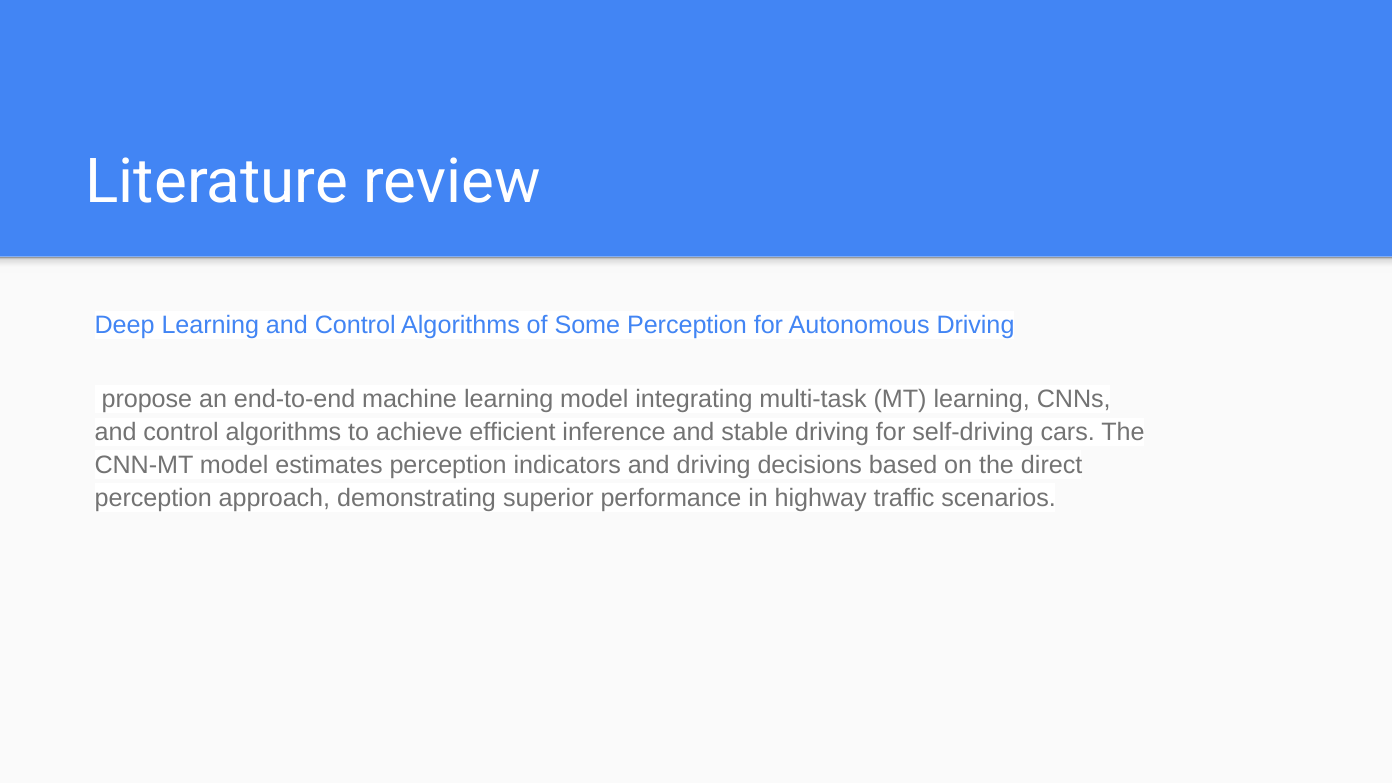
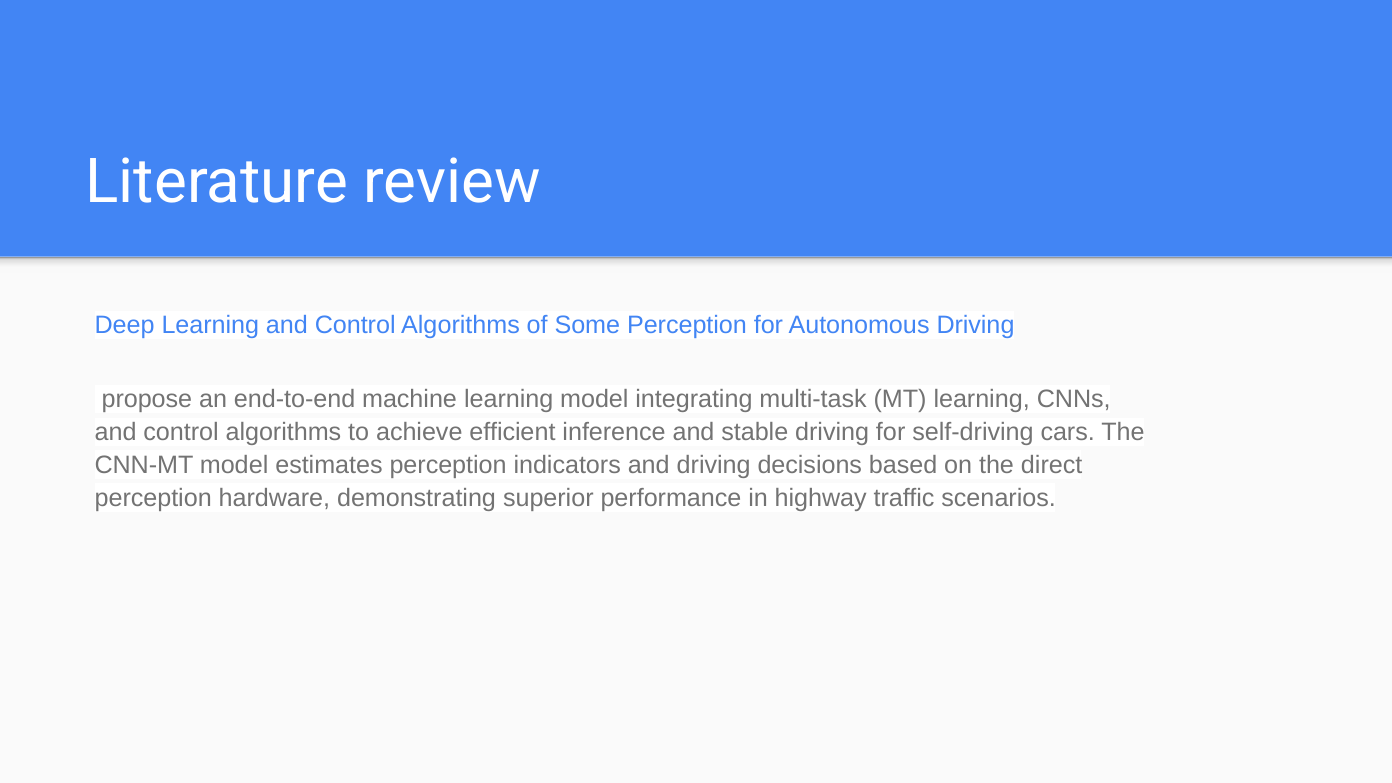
approach: approach -> hardware
